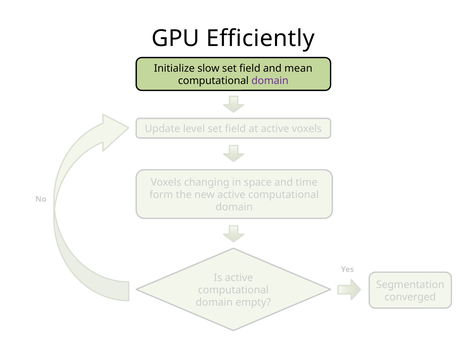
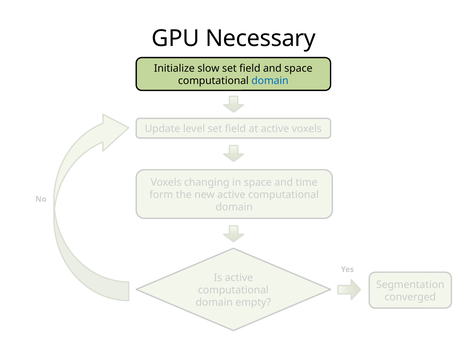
Efficiently: Efficiently -> Necessary
and mean: mean -> space
domain at (270, 81) colour: purple -> blue
